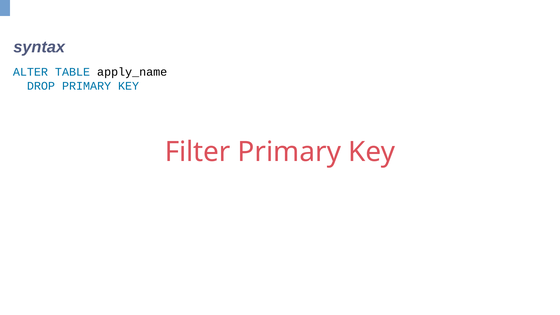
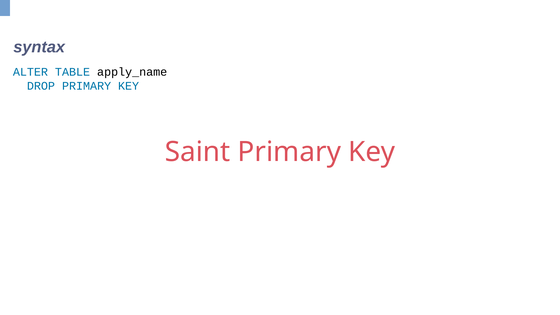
Filter: Filter -> Saint
